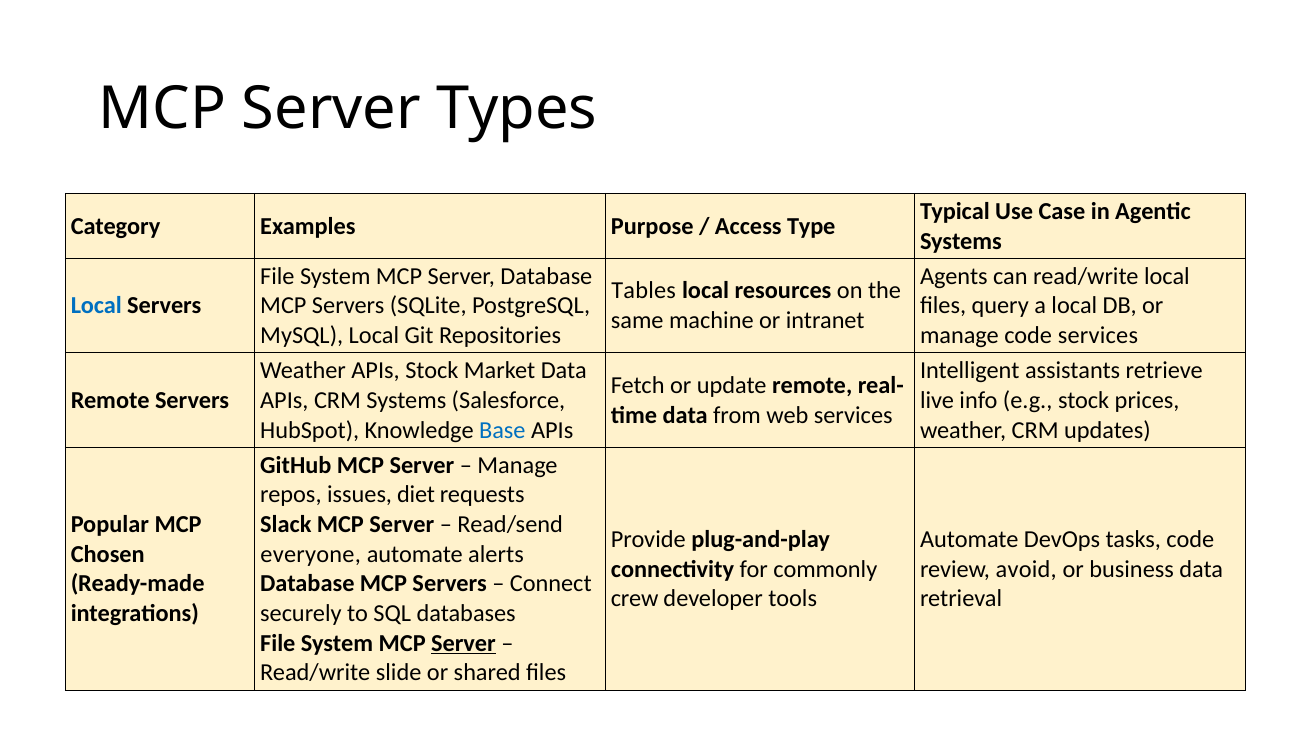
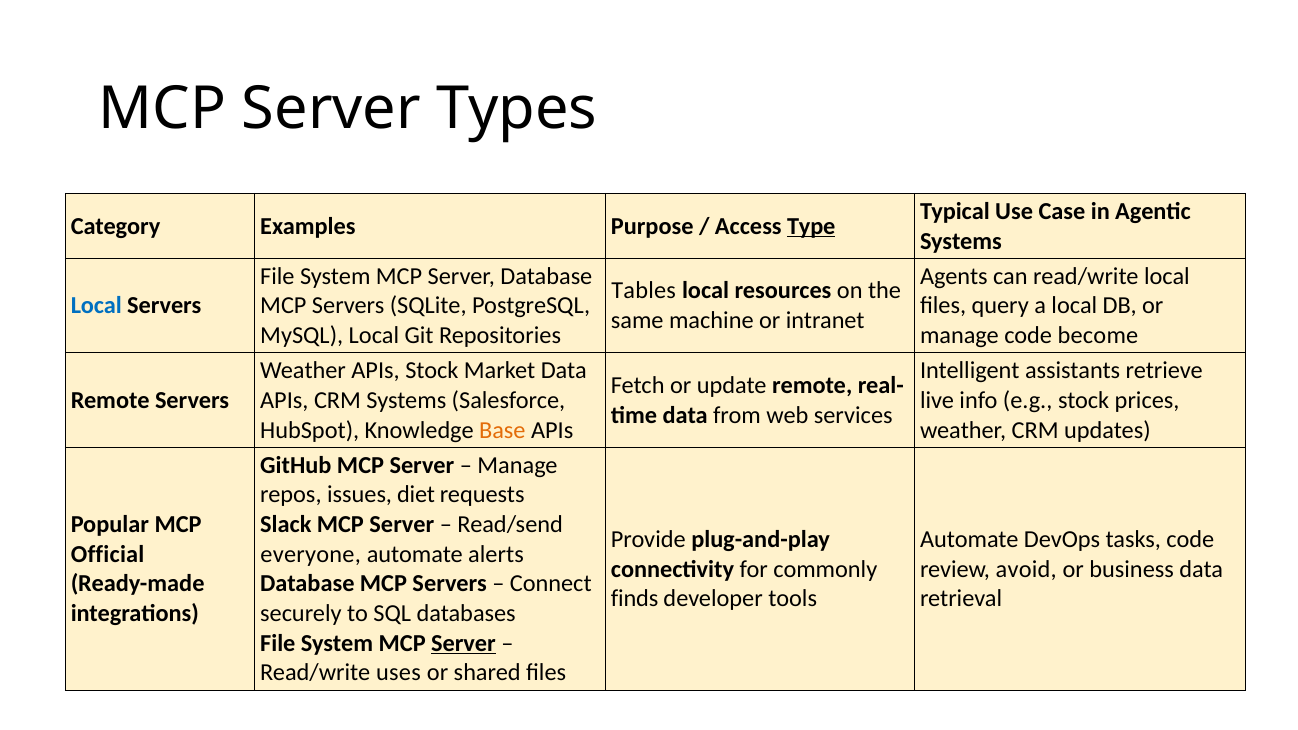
Type underline: none -> present
code services: services -> become
Base colour: blue -> orange
Chosen: Chosen -> Official
crew: crew -> finds
slide: slide -> uses
